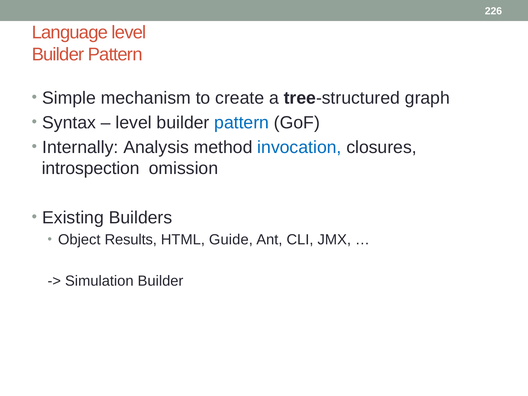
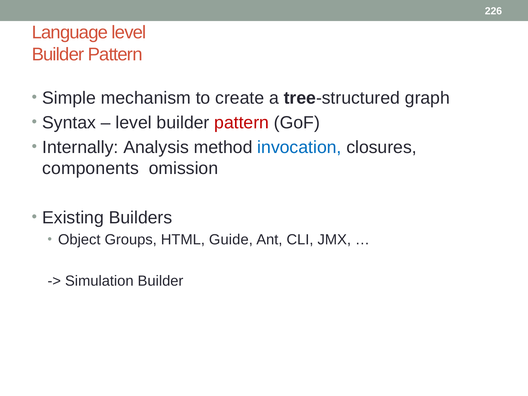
pattern at (242, 123) colour: blue -> red
introspection: introspection -> components
Results: Results -> Groups
